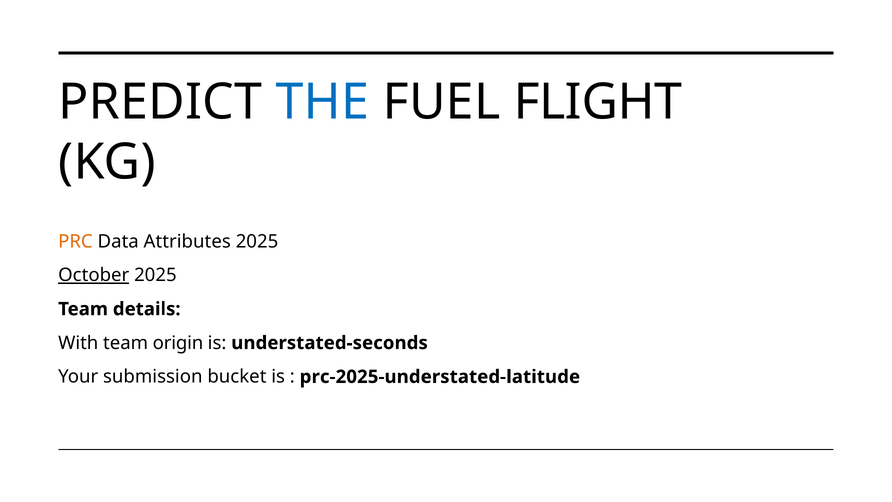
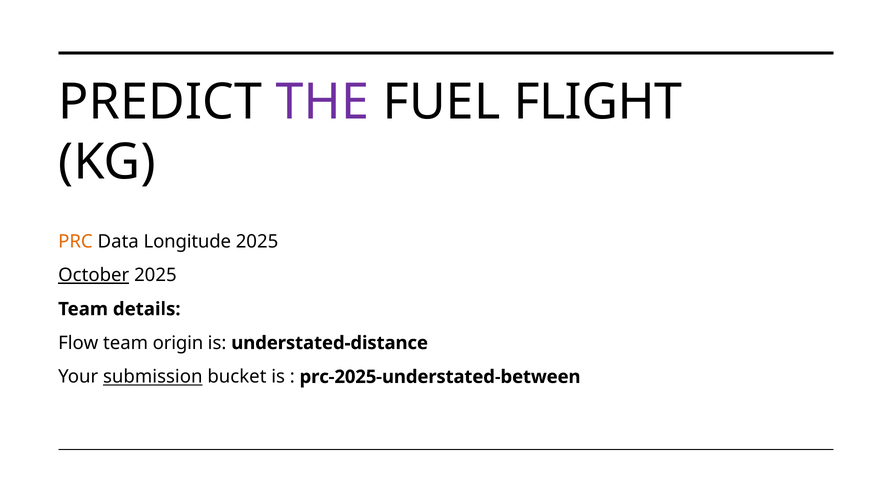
THE colour: blue -> purple
Attributes: Attributes -> Longitude
With: With -> Flow
understated-seconds: understated-seconds -> understated-distance
submission underline: none -> present
prc-2025-understated-latitude: prc-2025-understated-latitude -> prc-2025-understated-between
